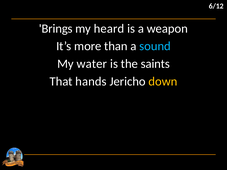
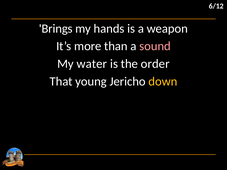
heard: heard -> hands
sound colour: light blue -> pink
saints: saints -> order
hands: hands -> young
